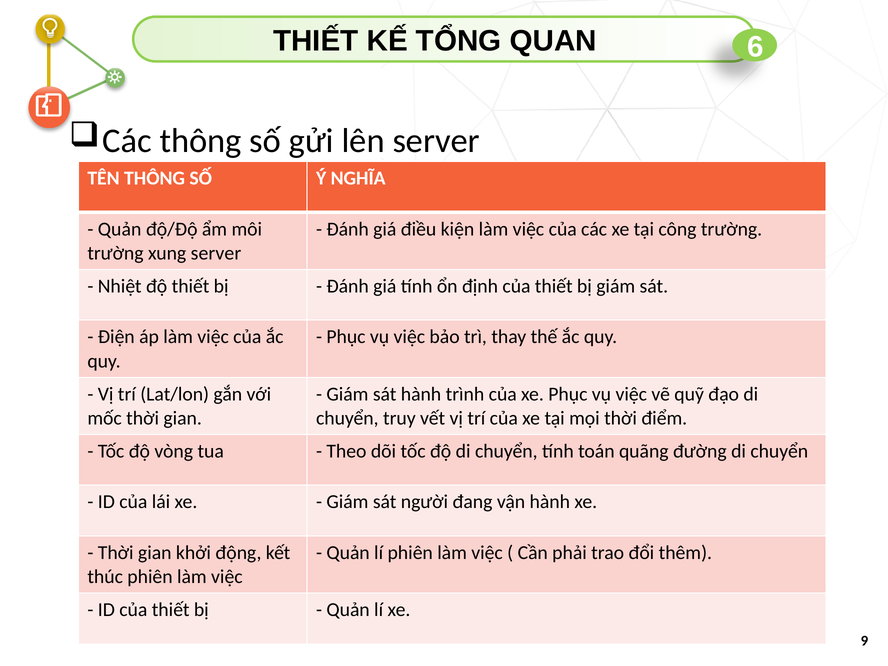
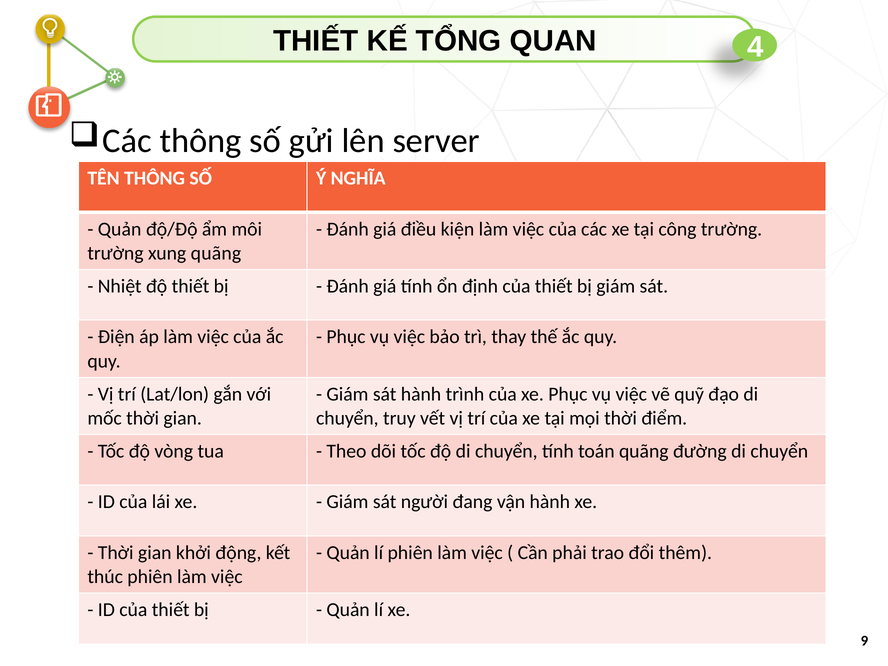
6: 6 -> 4
xung server: server -> quãng
